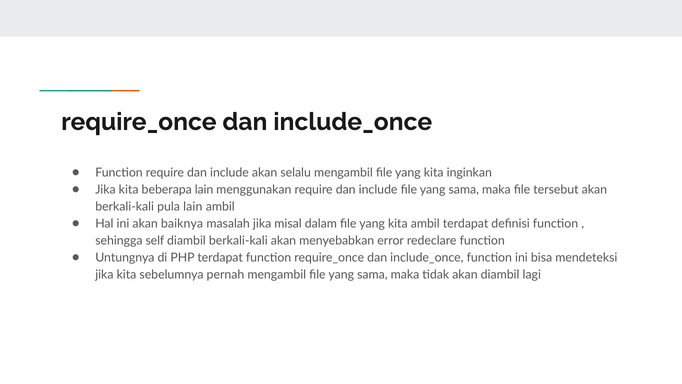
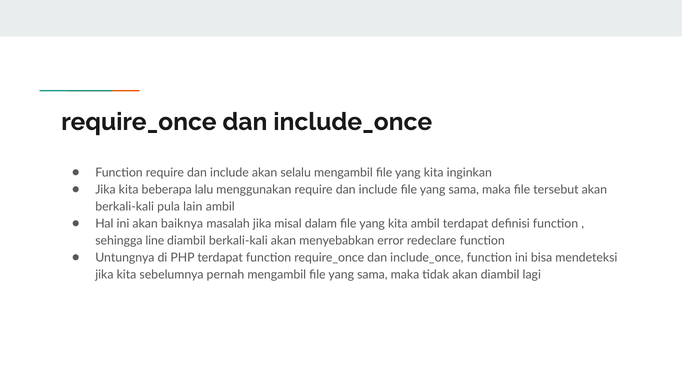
beberapa lain: lain -> lalu
self: self -> line
